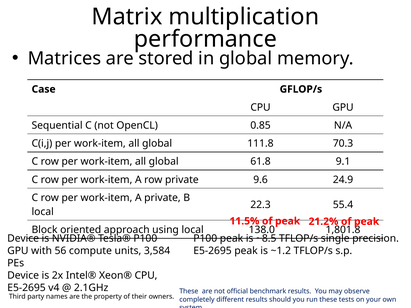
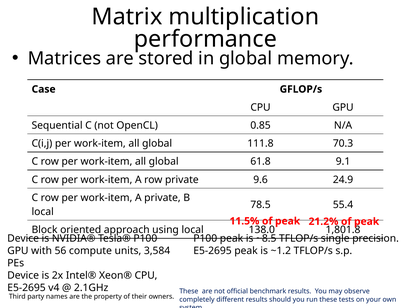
22.3: 22.3 -> 78.5
